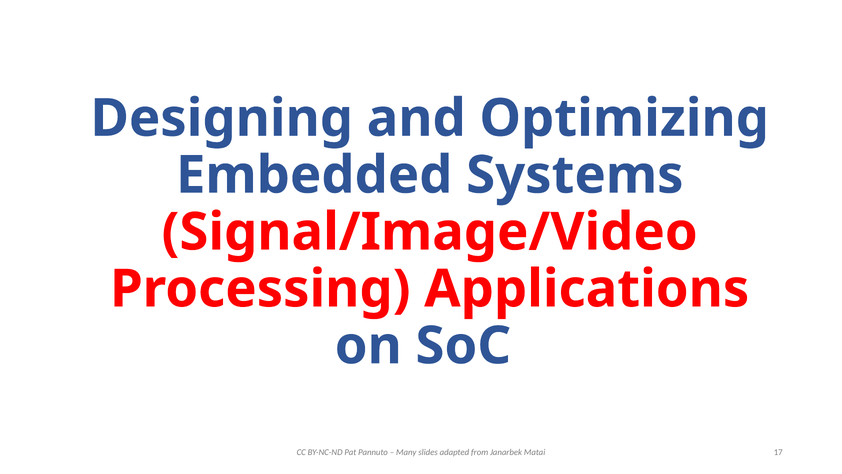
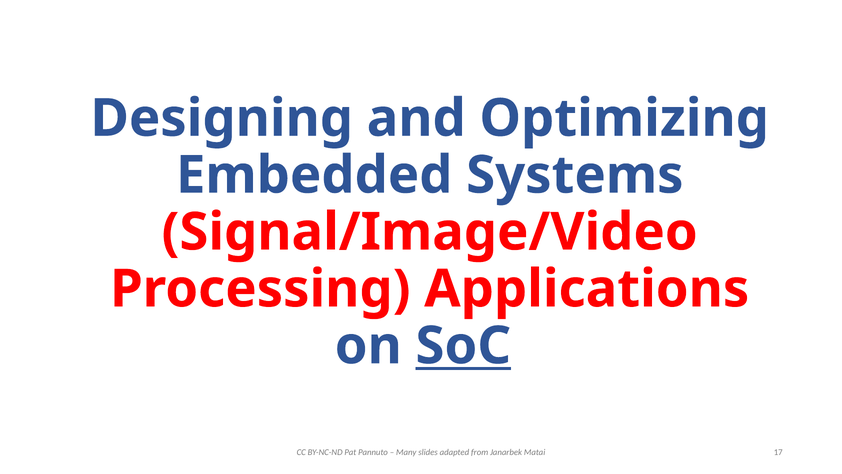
SoC underline: none -> present
